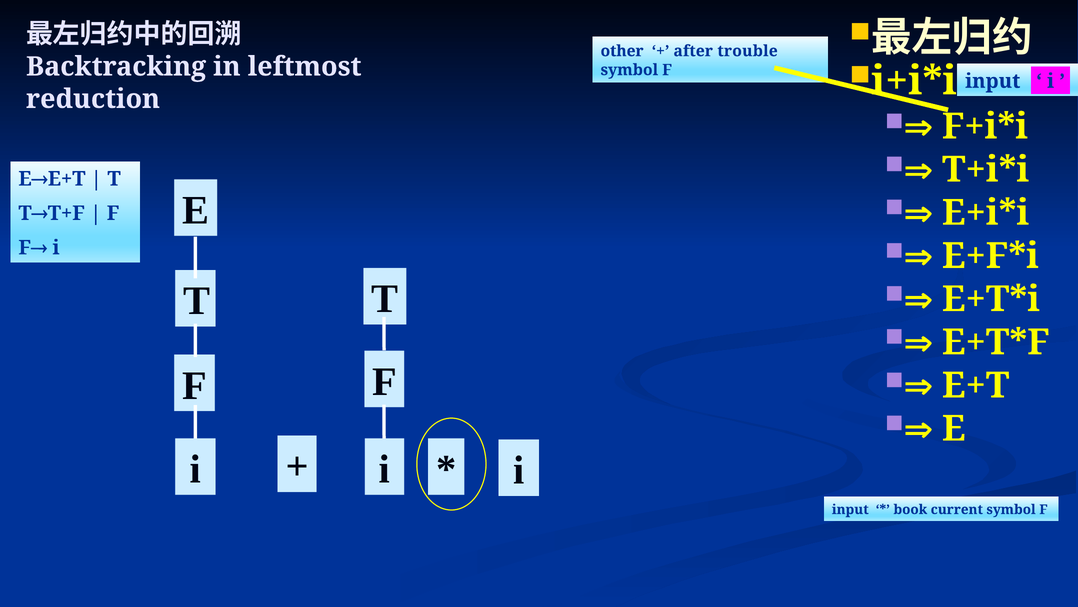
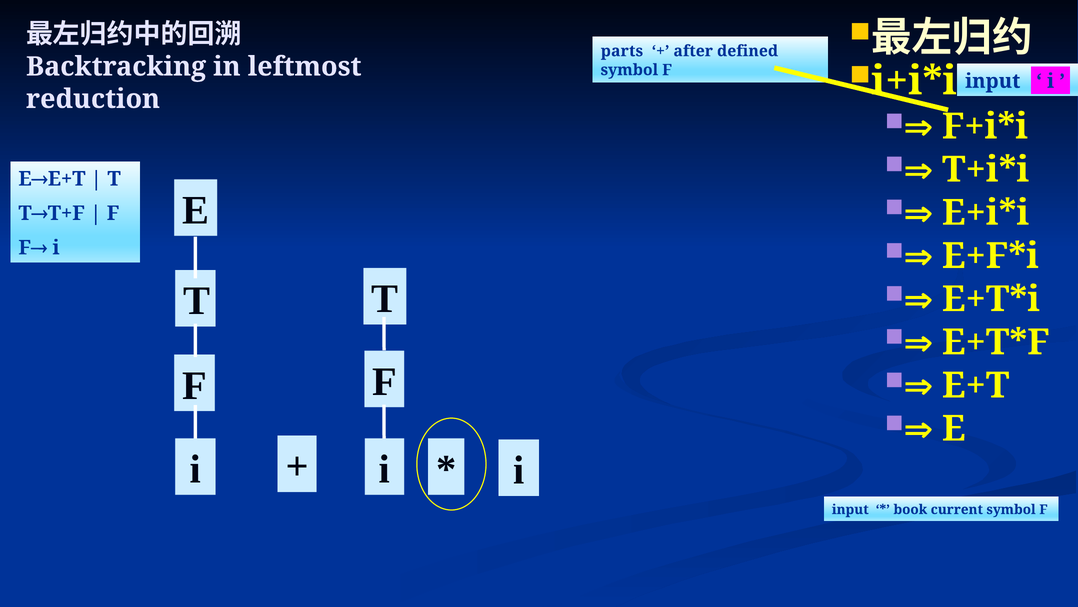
other: other -> parts
trouble: trouble -> defined
